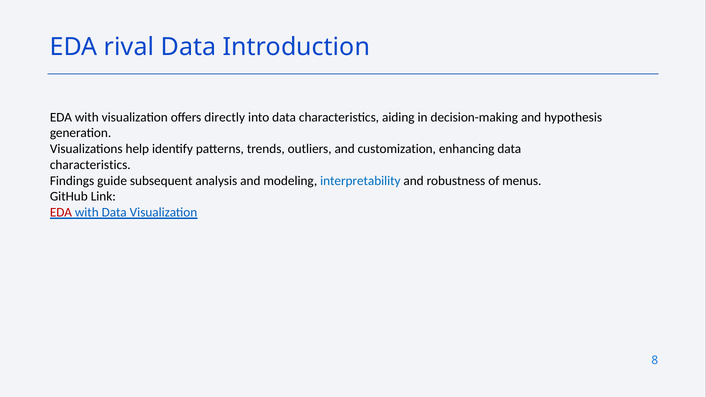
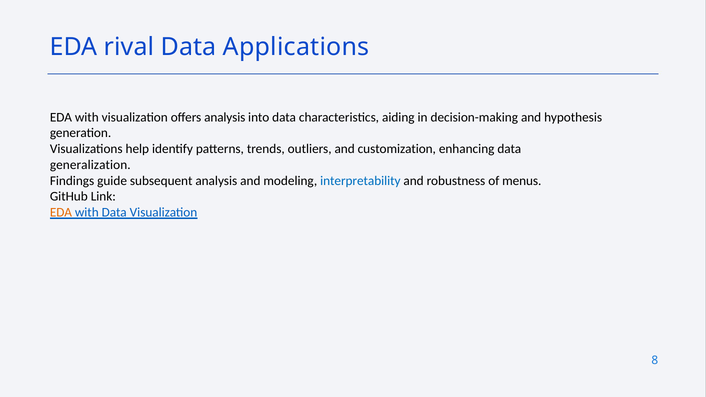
Introduction: Introduction -> Applications
offers directly: directly -> analysis
characteristics at (90, 165): characteristics -> generalization
EDA at (61, 213) colour: red -> orange
